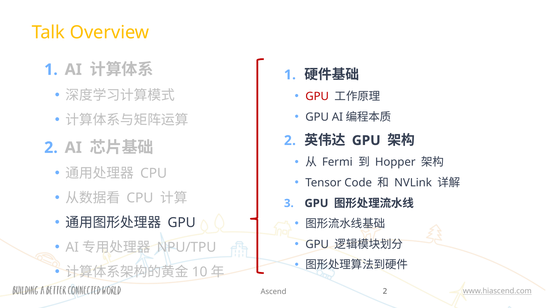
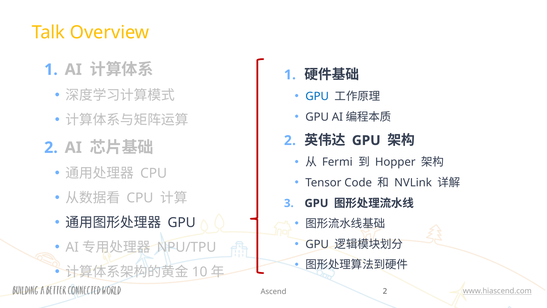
GPU at (317, 96) colour: red -> blue
